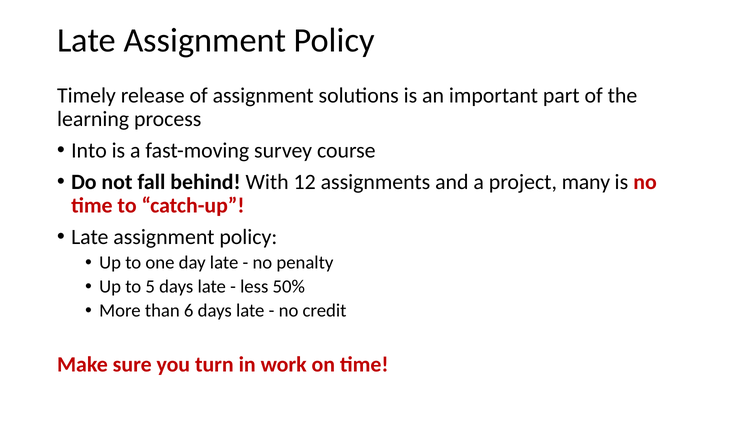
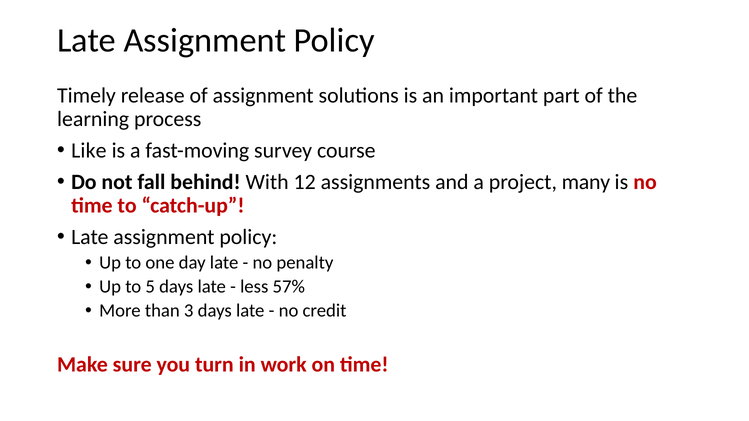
Into: Into -> Like
50%: 50% -> 57%
6: 6 -> 3
